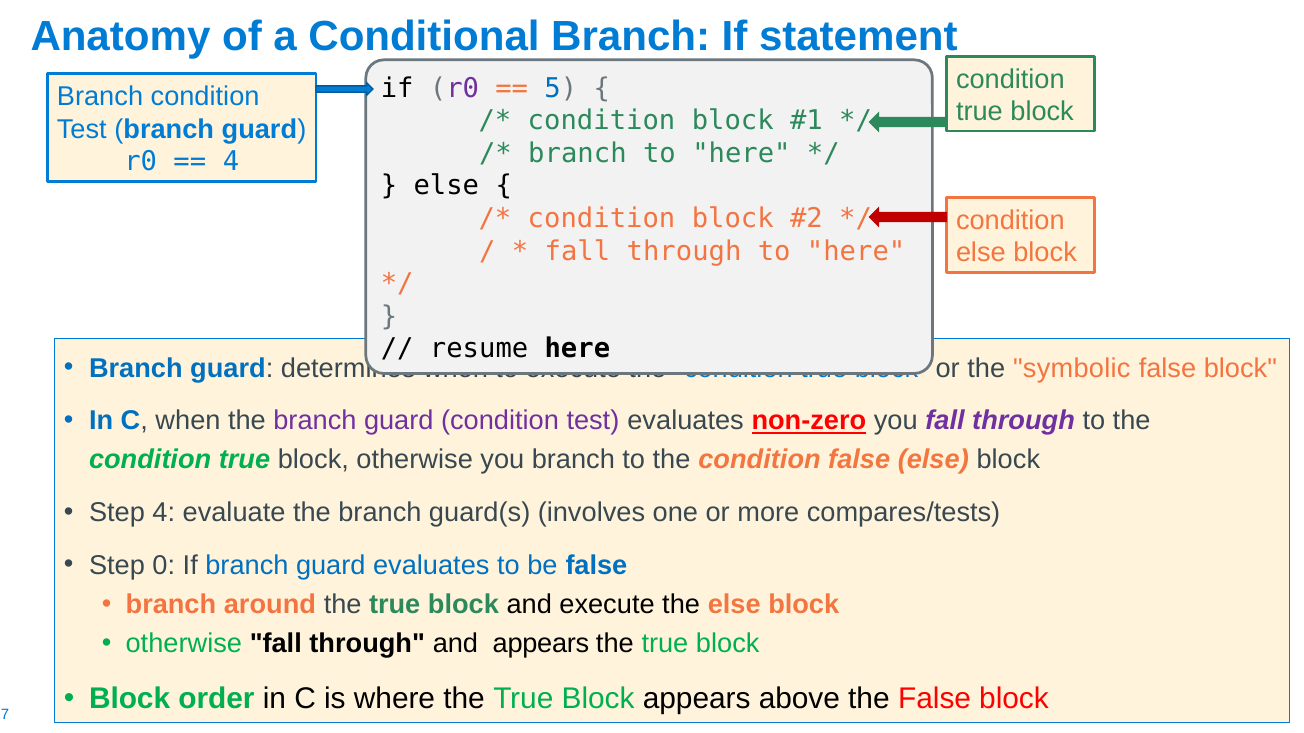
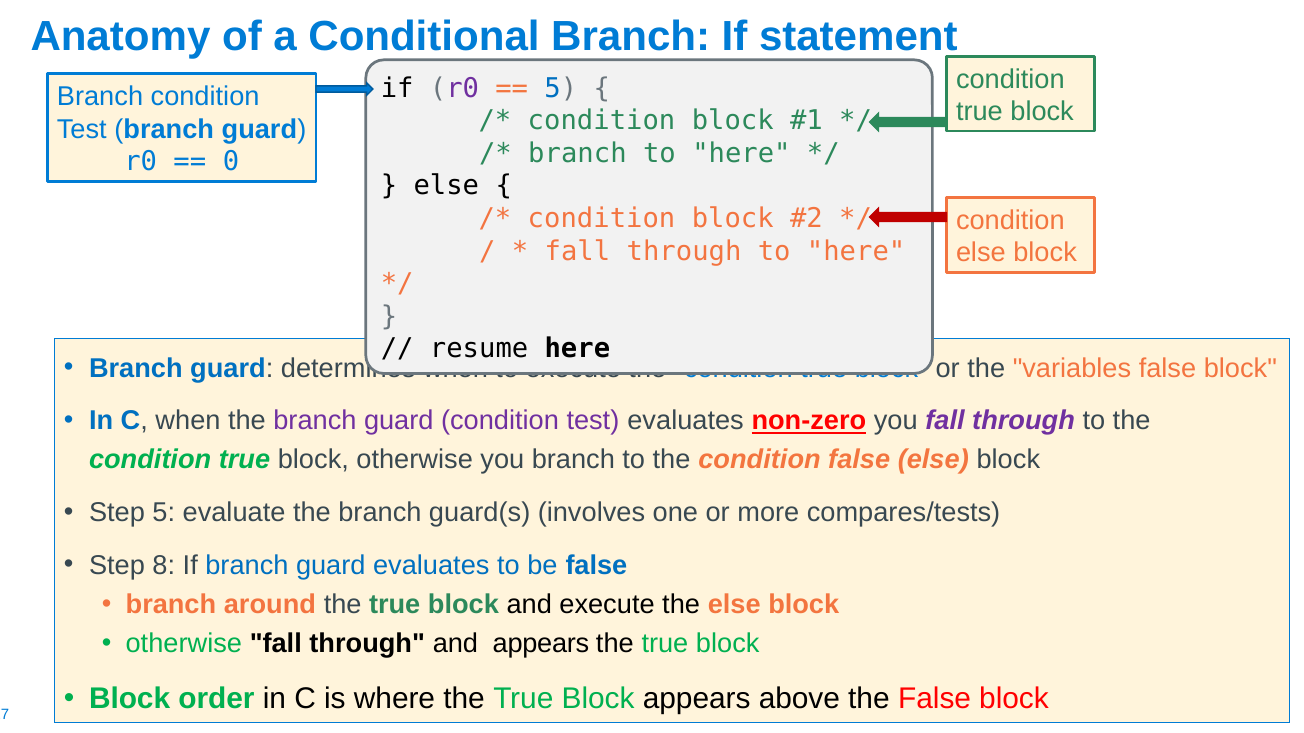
4 at (231, 162): 4 -> 0
symbolic: symbolic -> variables
Step 4: 4 -> 5
0: 0 -> 8
